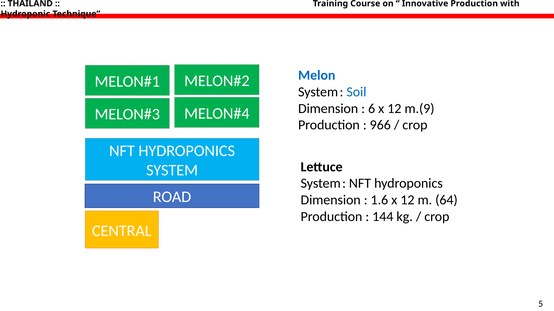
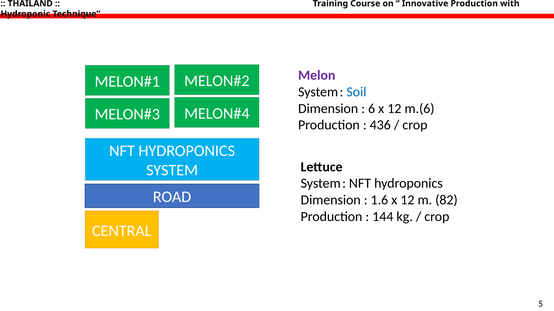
Melon colour: blue -> purple
m.(9: m.(9 -> m.(6
966: 966 -> 436
64: 64 -> 82
